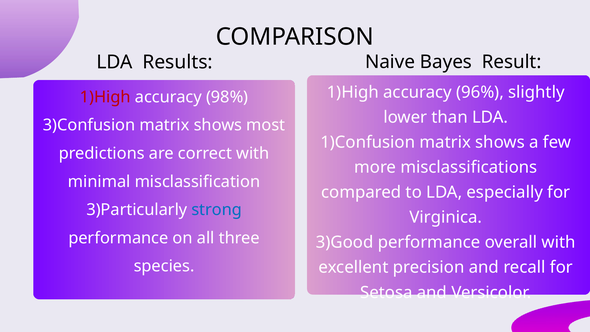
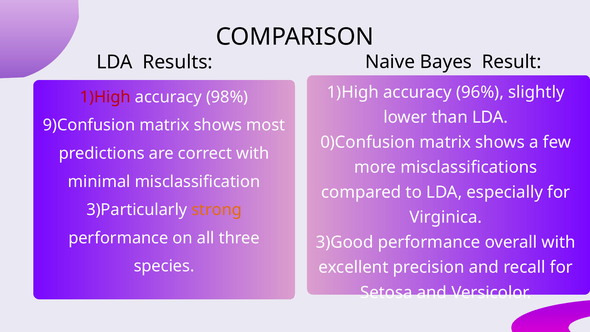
3)Confusion: 3)Confusion -> 9)Confusion
1)Confusion: 1)Confusion -> 0)Confusion
strong colour: blue -> orange
